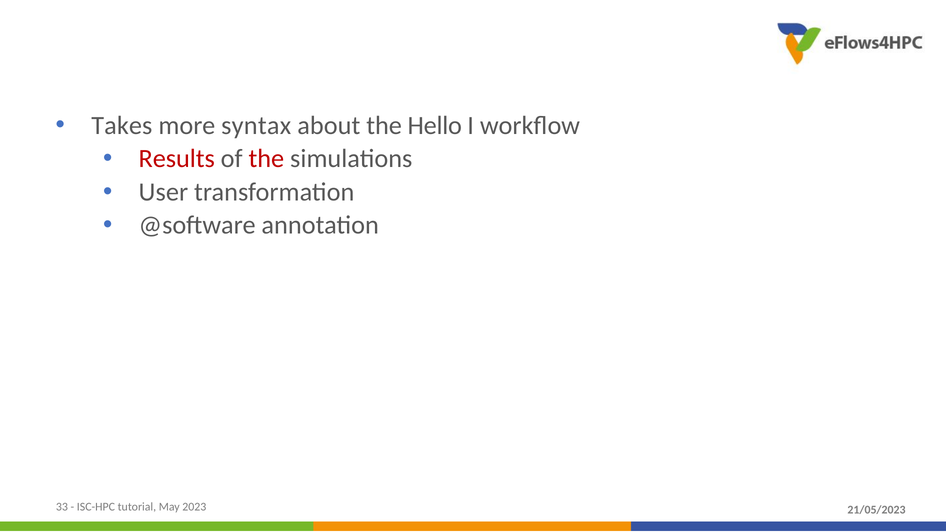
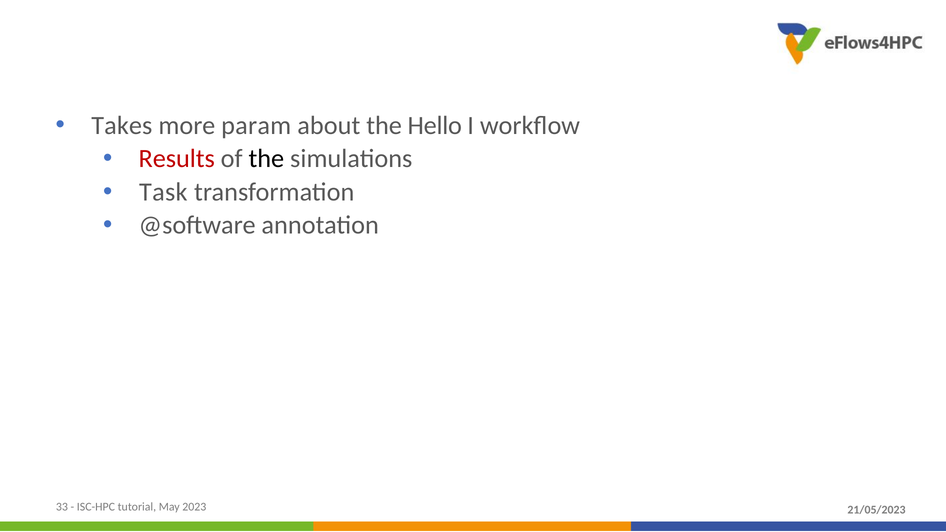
syntax: syntax -> param
the at (266, 159) colour: red -> black
User: User -> Task
